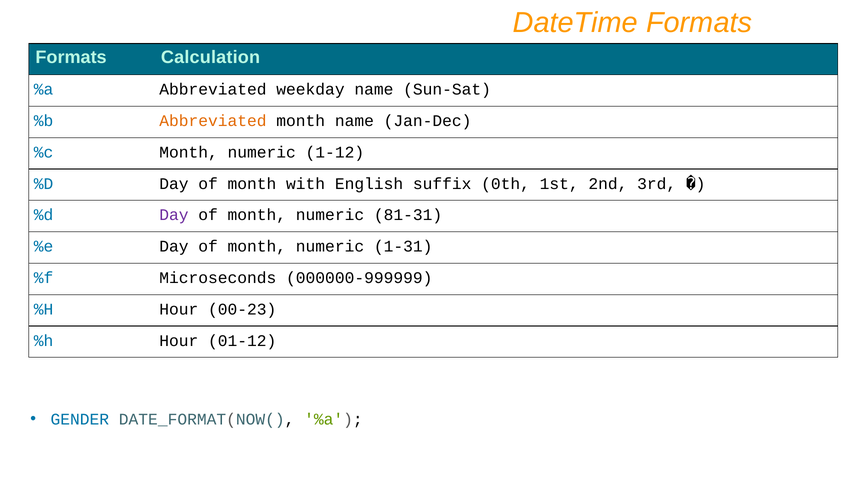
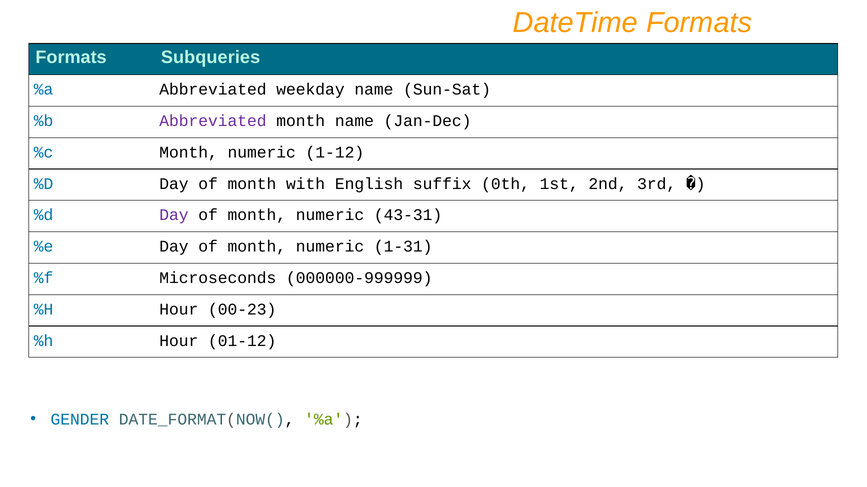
Calculation: Calculation -> Subqueries
Abbreviated at (213, 121) colour: orange -> purple
81-31: 81-31 -> 43-31
